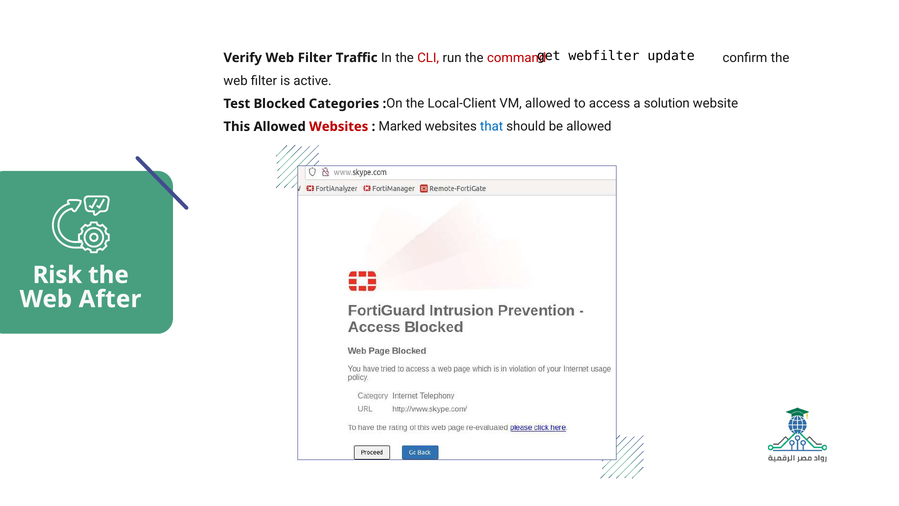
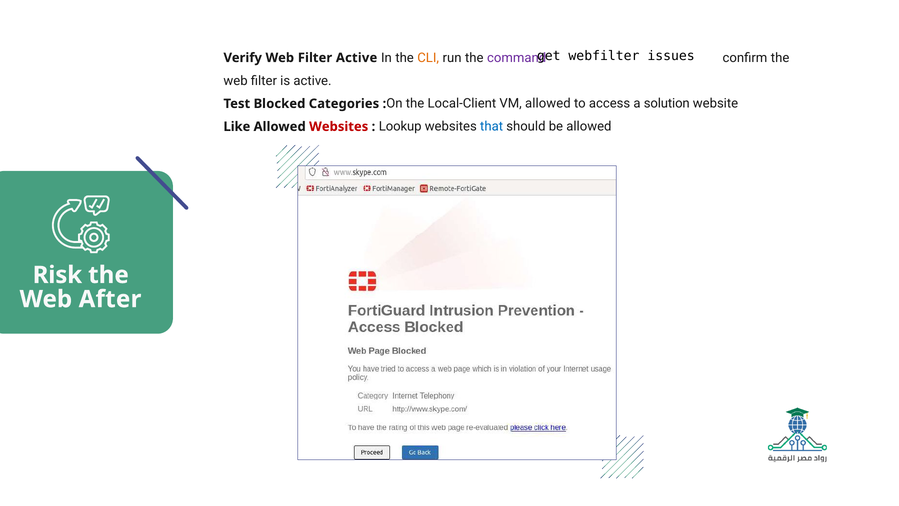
update: update -> issues
Filter Traffic: Traffic -> Active
CLI colour: red -> orange
command colour: red -> purple
This: This -> Like
Marked: Marked -> Lookup
